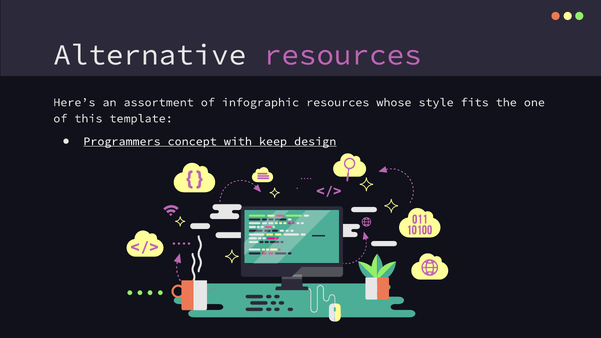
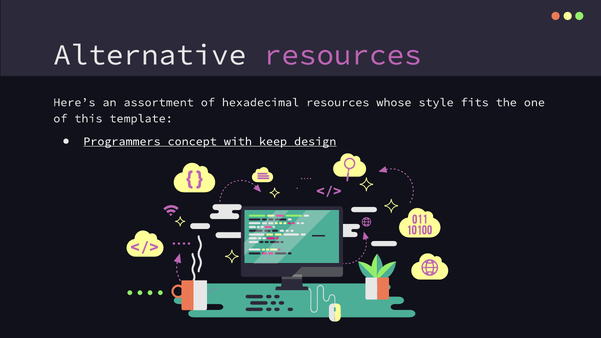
infographic: infographic -> hexadecimal
